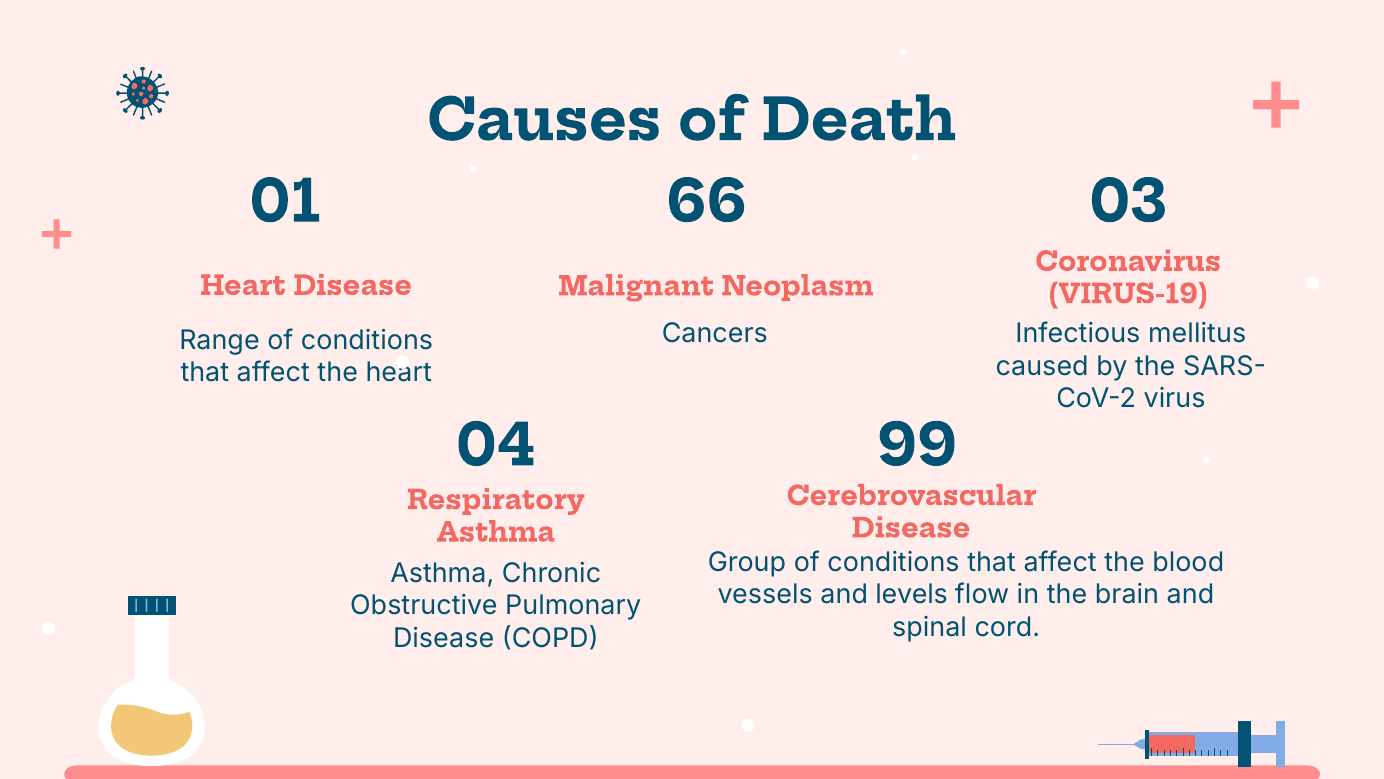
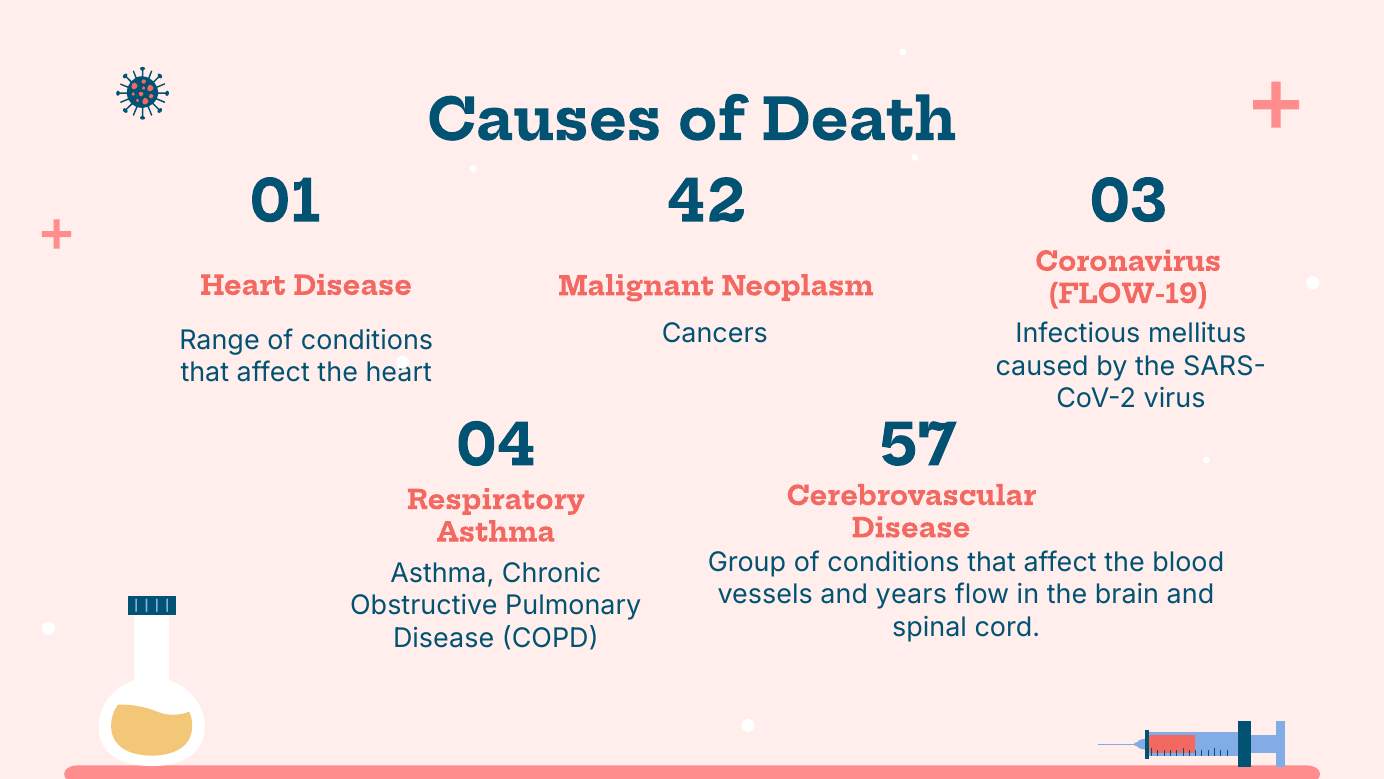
66: 66 -> 42
VIRUS-19: VIRUS-19 -> FLOW-19
99: 99 -> 57
levels: levels -> years
